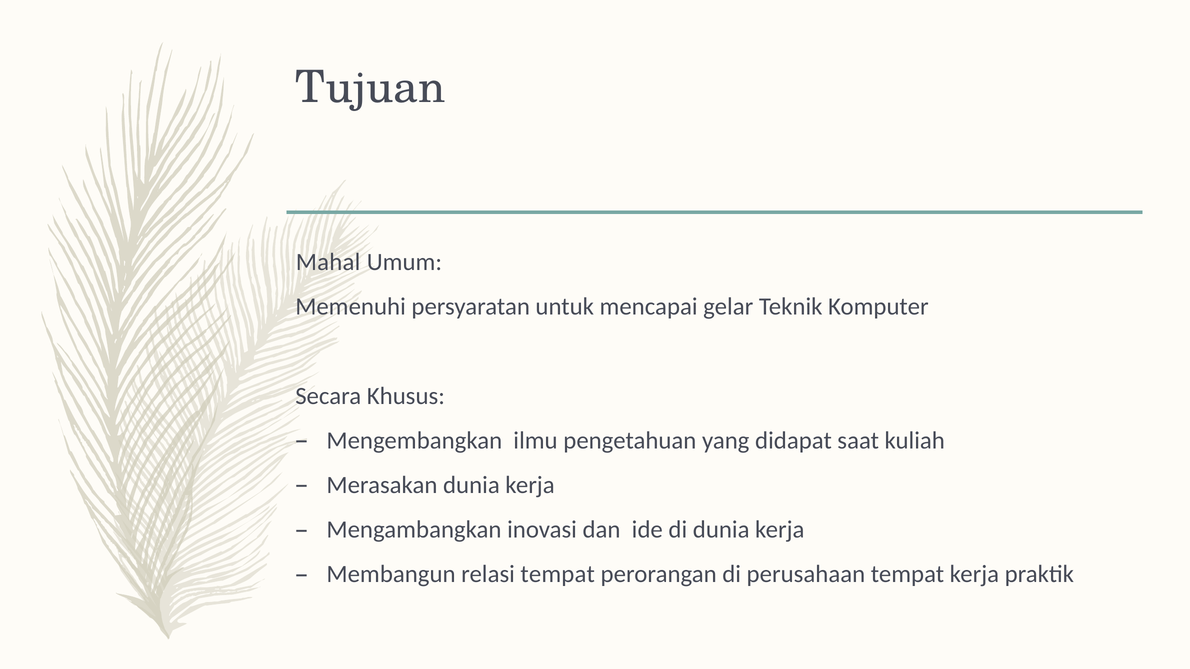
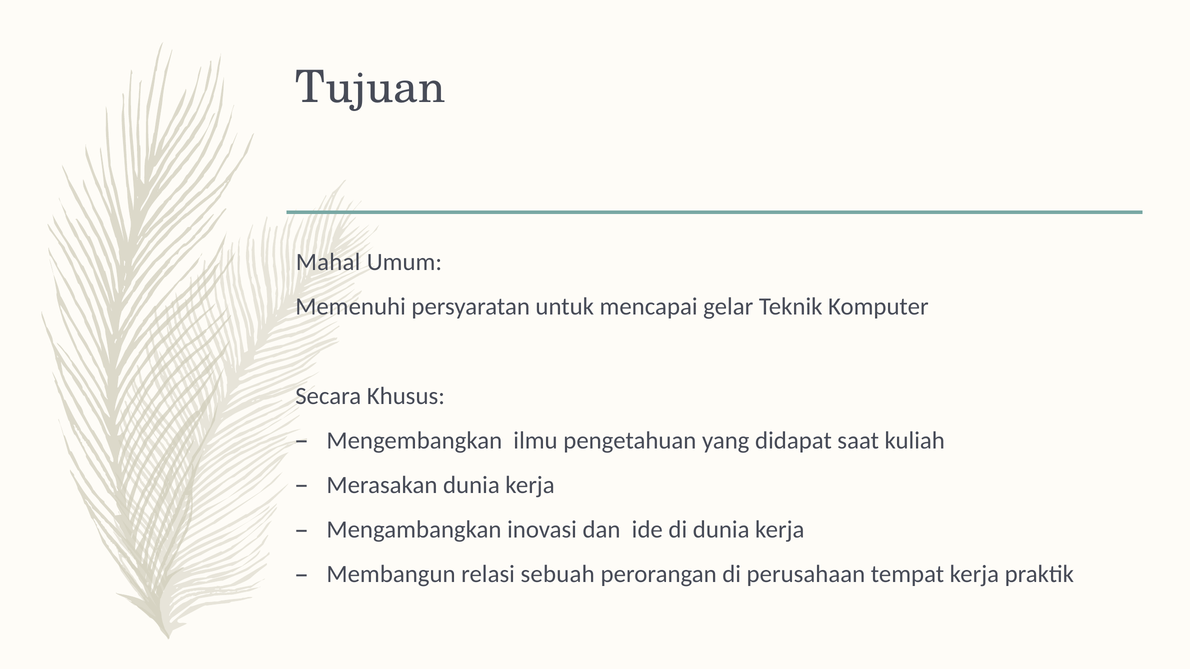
relasi tempat: tempat -> sebuah
